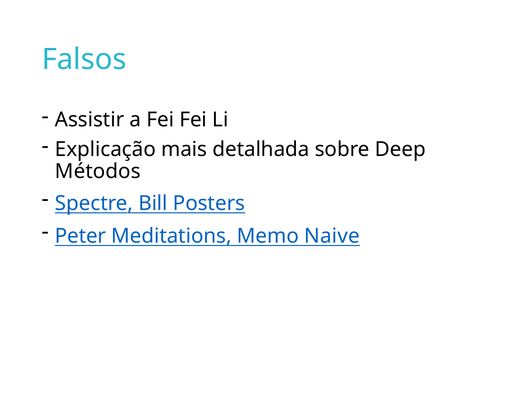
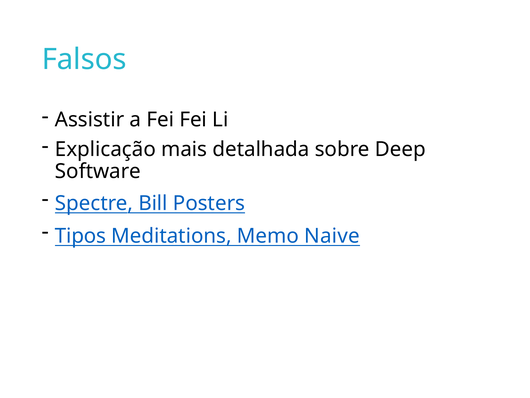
Métodos: Métodos -> Software
Peter: Peter -> Tipos
